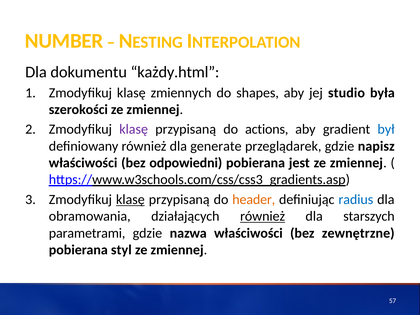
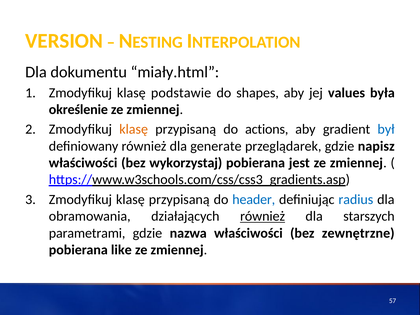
NUMBER: NUMBER -> VERSION
każdy.html: każdy.html -> miały.html
zmiennych: zmiennych -> podstawie
studio: studio -> values
szerokości: szerokości -> określenie
klasę at (134, 129) colour: purple -> orange
odpowiedni: odpowiedni -> wykorzystaj
klasę at (130, 200) underline: present -> none
header colour: orange -> blue
styl: styl -> like
